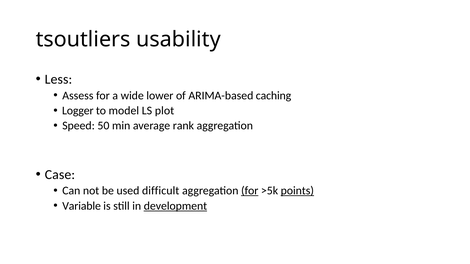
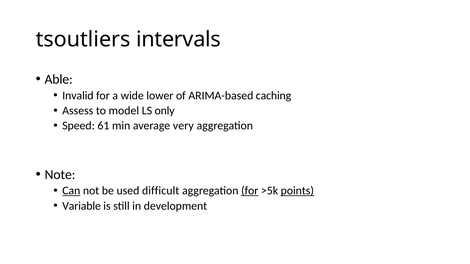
usability: usability -> intervals
Less: Less -> Able
Assess: Assess -> Invalid
Logger: Logger -> Assess
plot: plot -> only
50: 50 -> 61
rank: rank -> very
Case: Case -> Note
Can underline: none -> present
development underline: present -> none
